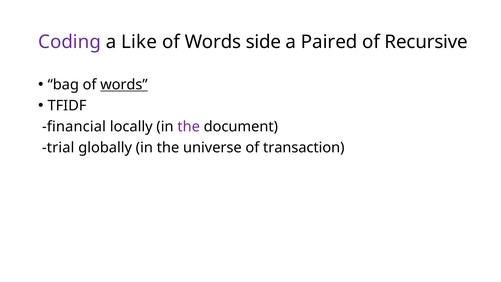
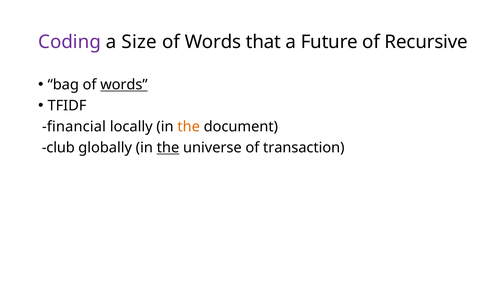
Like: Like -> Size
side: side -> that
Paired: Paired -> Future
the at (189, 127) colour: purple -> orange
trial: trial -> club
the at (168, 148) underline: none -> present
